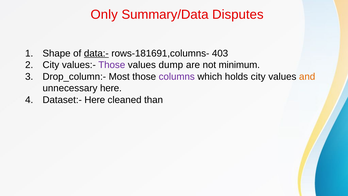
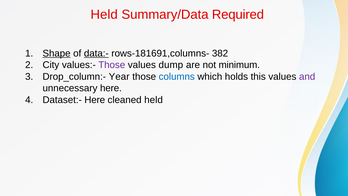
Only at (104, 15): Only -> Held
Disputes: Disputes -> Required
Shape underline: none -> present
403: 403 -> 382
Most: Most -> Year
columns colour: purple -> blue
holds city: city -> this
and colour: orange -> purple
cleaned than: than -> held
